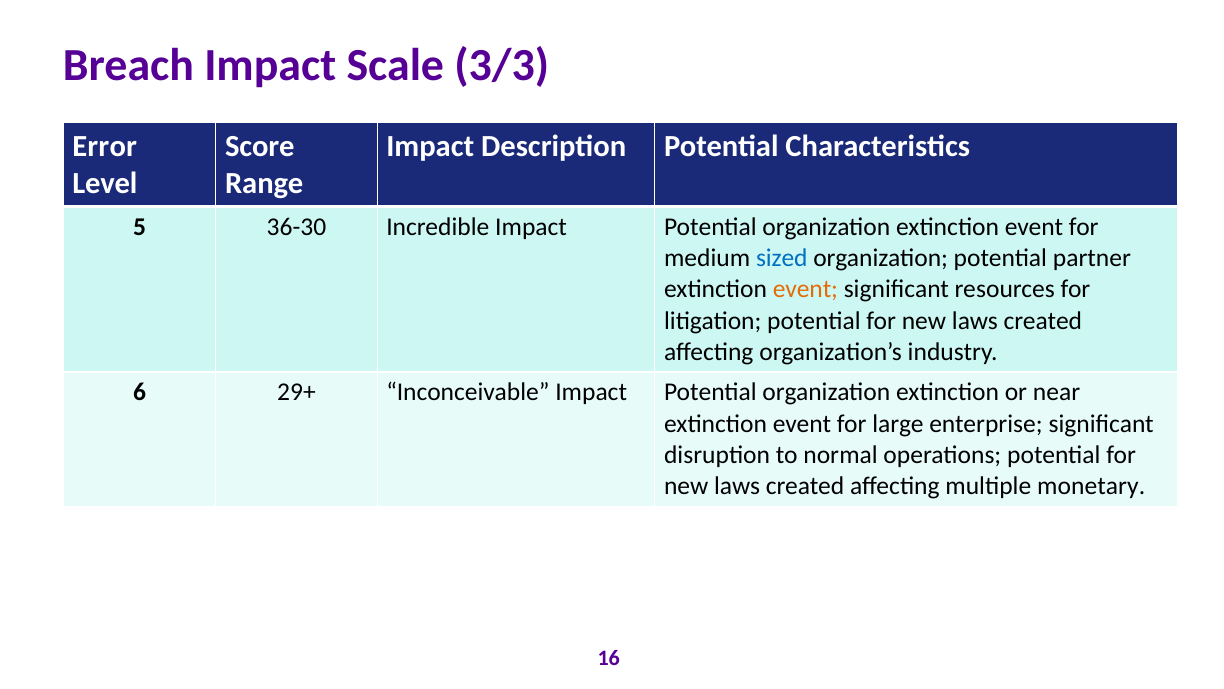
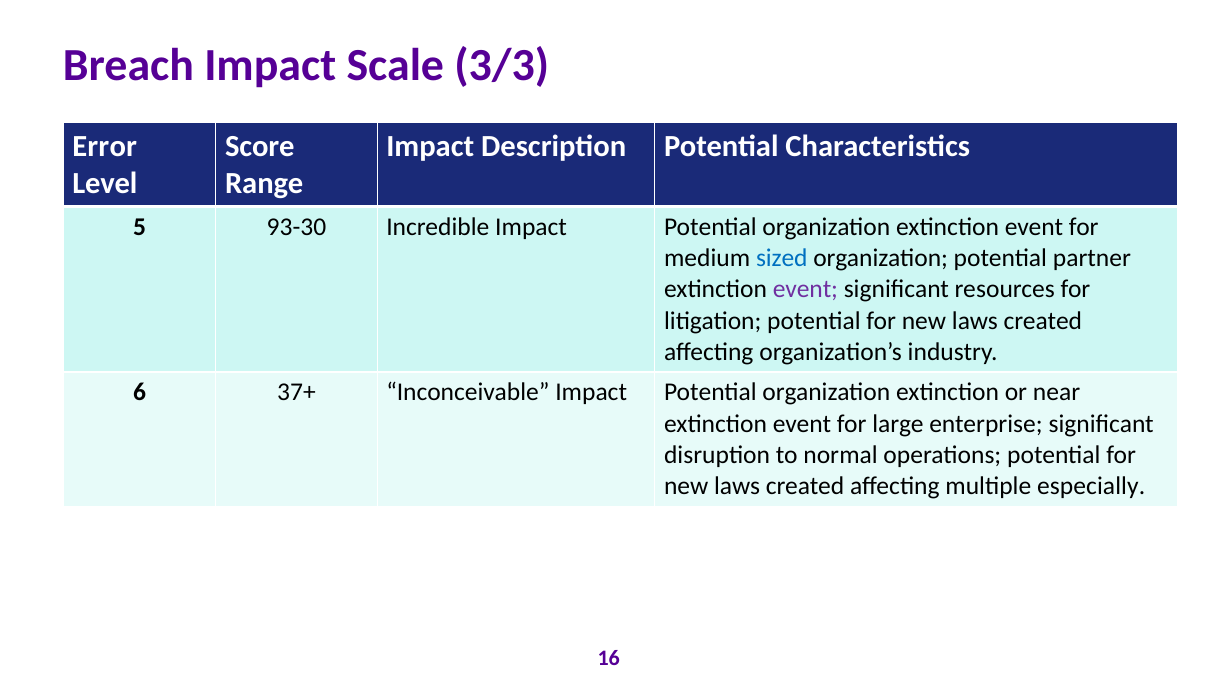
36-30: 36-30 -> 93-30
event at (805, 289) colour: orange -> purple
29+: 29+ -> 37+
monetary: monetary -> especially
